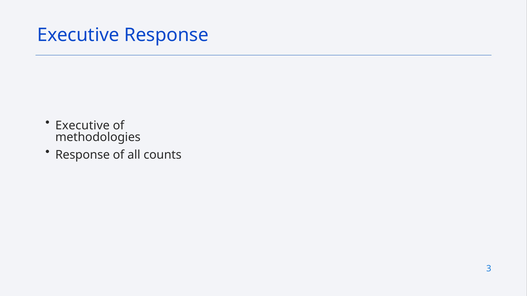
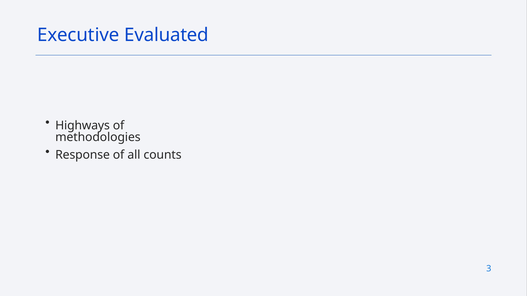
Executive Response: Response -> Evaluated
Executive at (82, 126): Executive -> Highways
